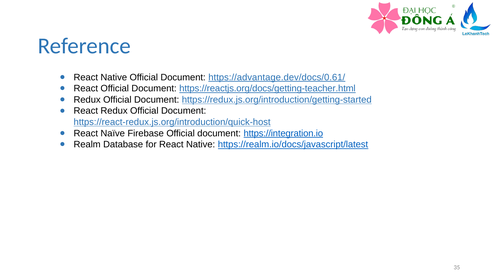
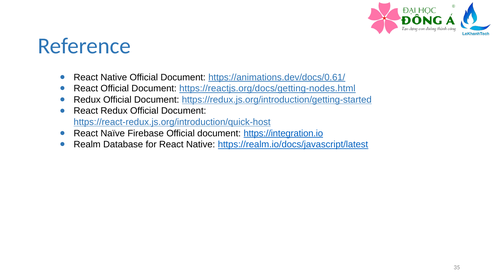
https://advantage.dev/docs/0.61/: https://advantage.dev/docs/0.61/ -> https://animations.dev/docs/0.61/
https://reactjs.org/docs/getting-teacher.html: https://reactjs.org/docs/getting-teacher.html -> https://reactjs.org/docs/getting-nodes.html
